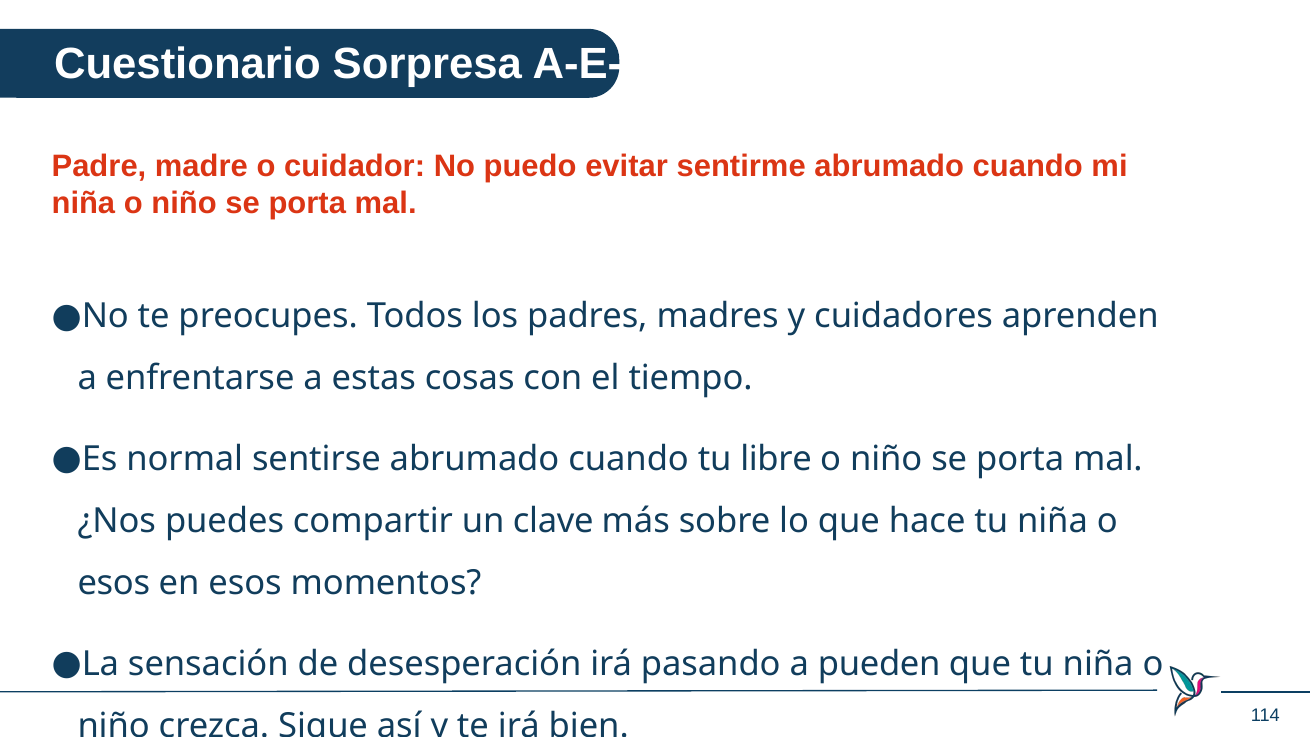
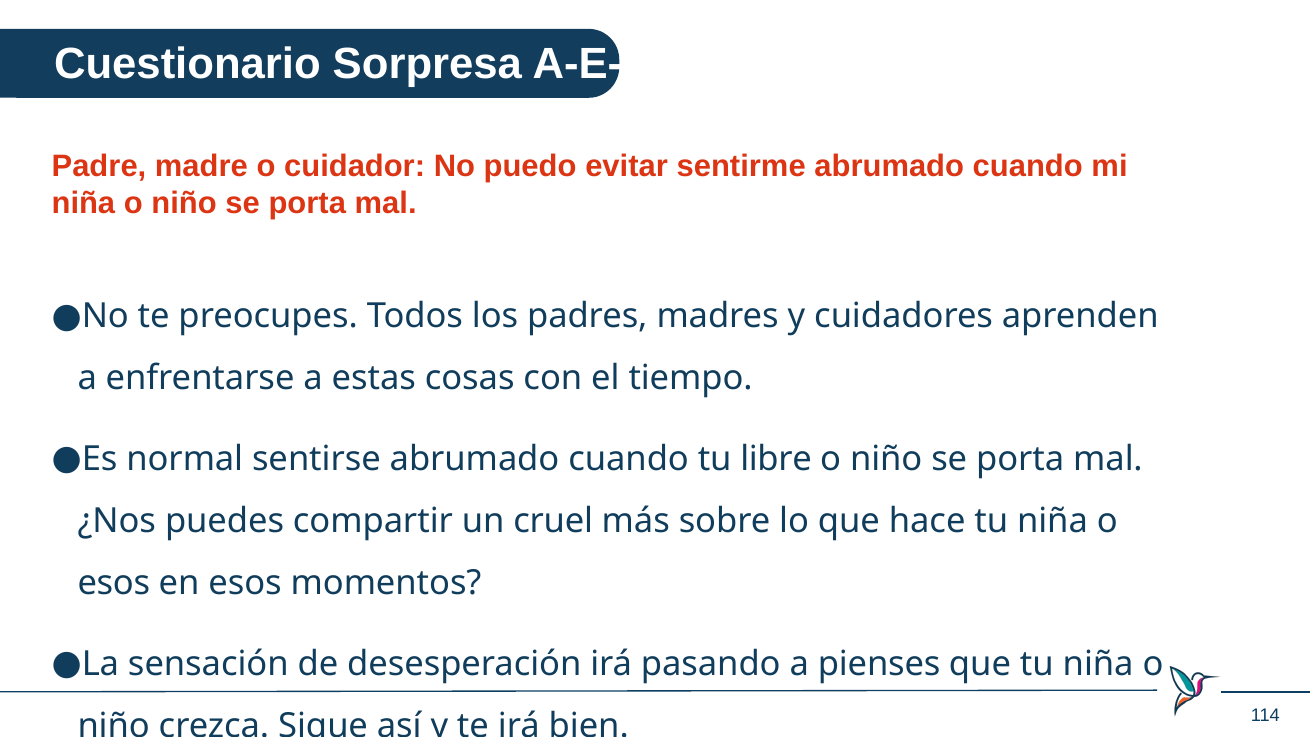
clave: clave -> cruel
pueden: pueden -> pienses
